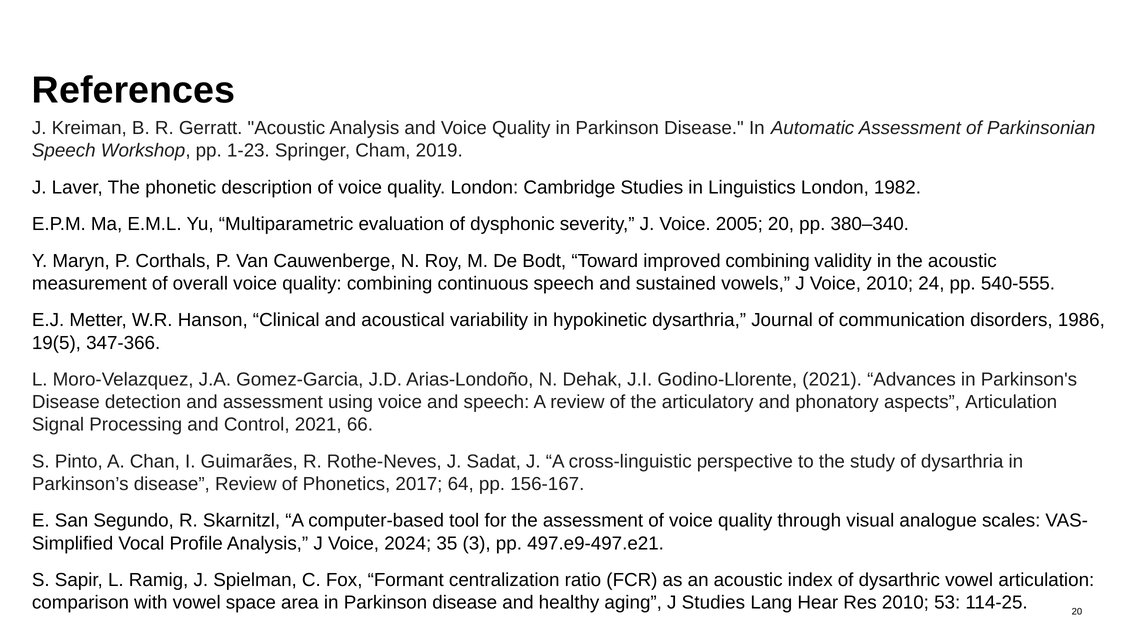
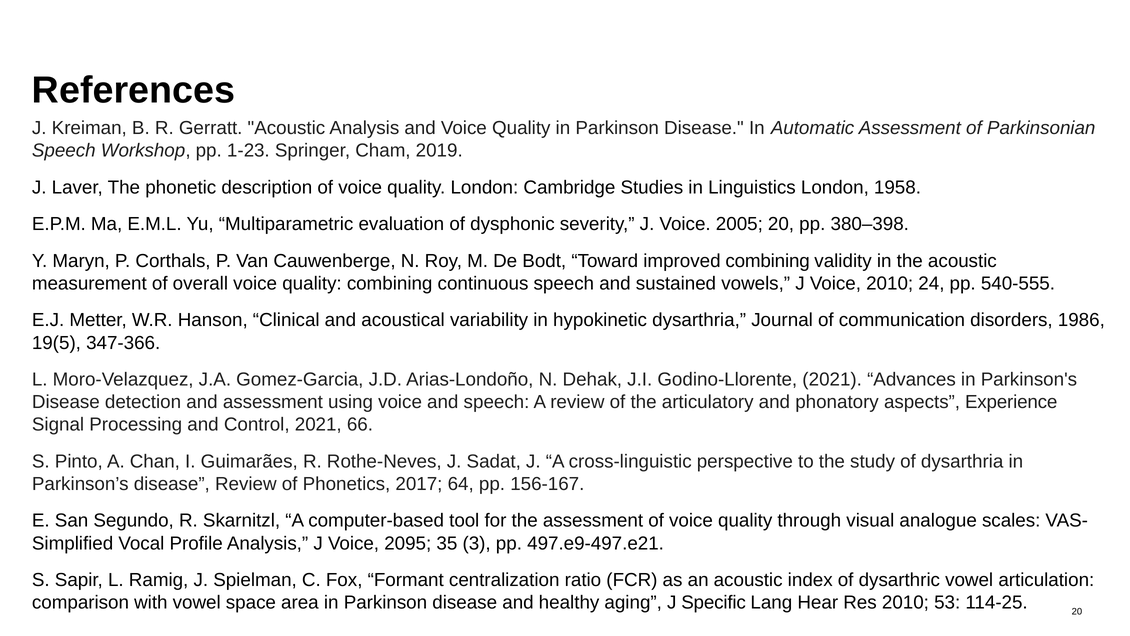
1982: 1982 -> 1958
380–340: 380–340 -> 380–398
aspects Articulation: Articulation -> Experience
2024: 2024 -> 2095
J Studies: Studies -> Specific
